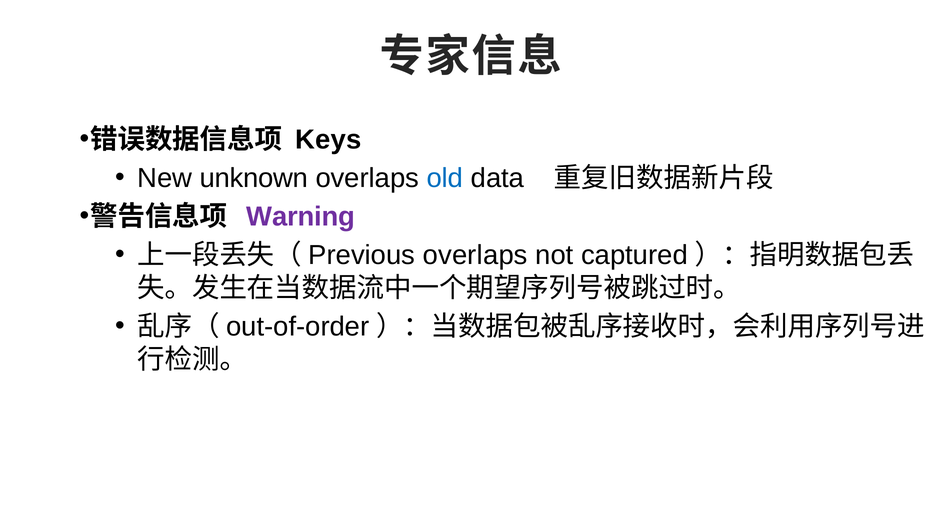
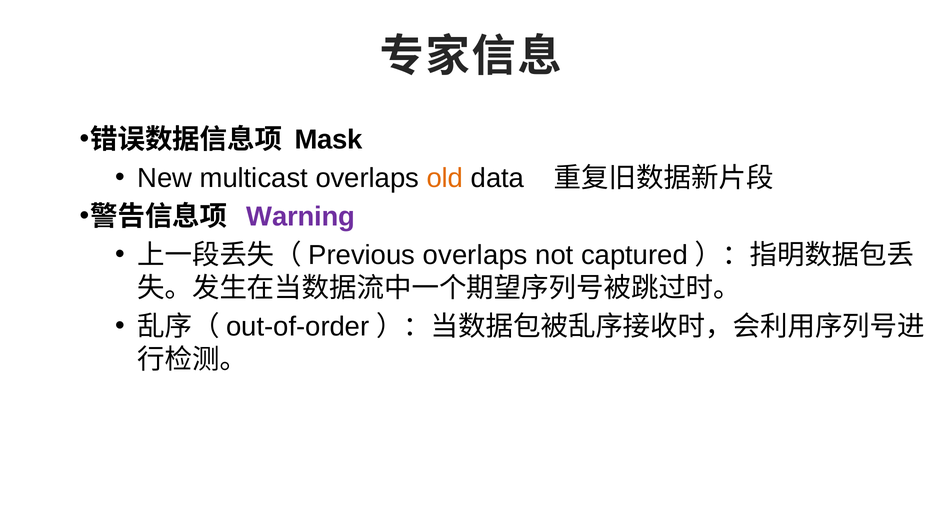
Keys: Keys -> Mask
unknown: unknown -> multicast
old colour: blue -> orange
